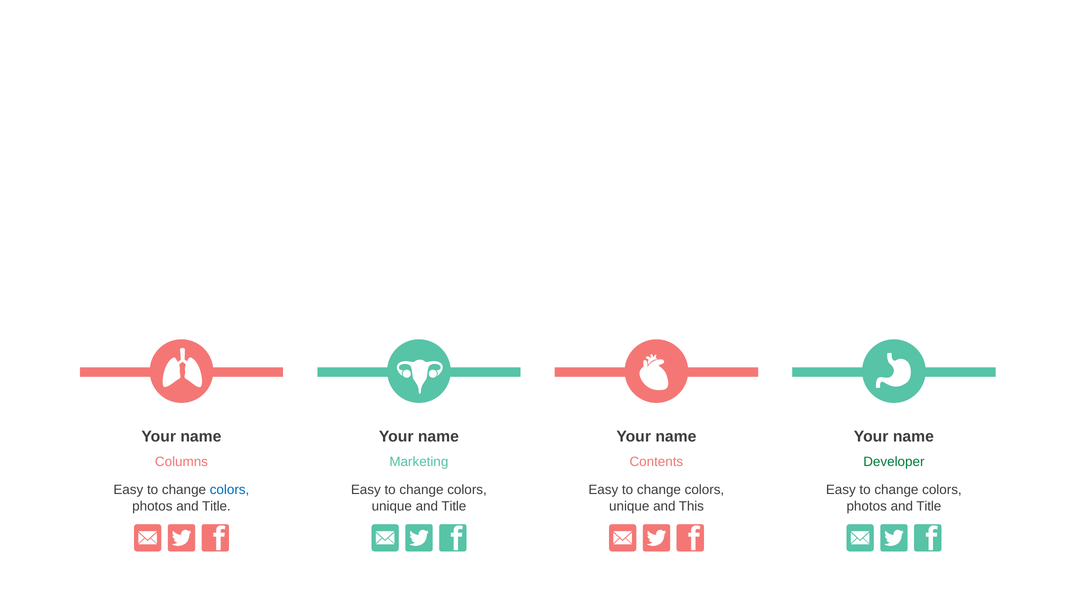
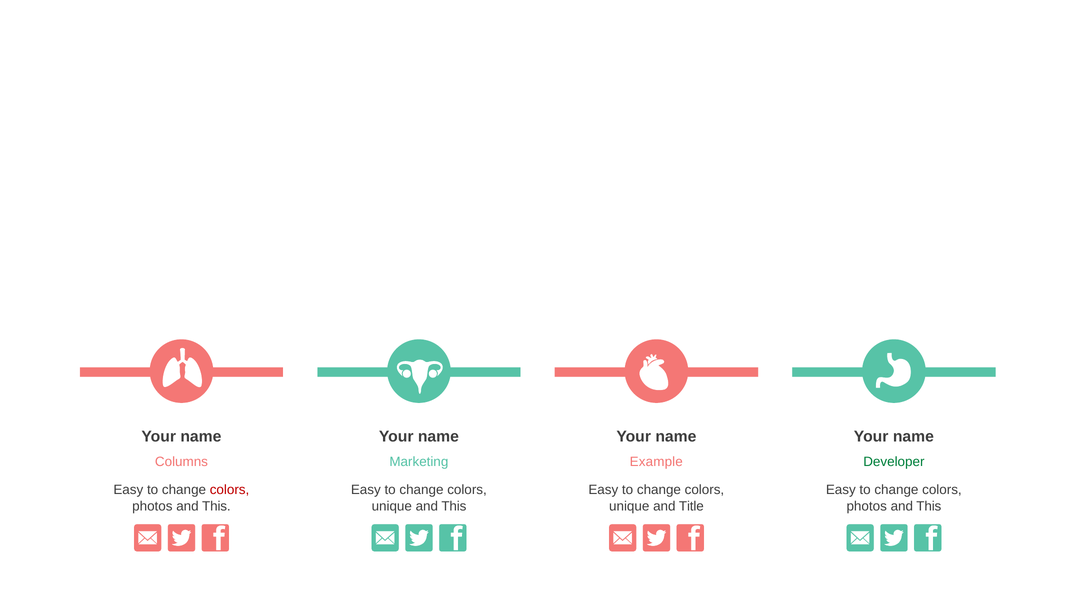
Contents: Contents -> Example
colors at (230, 490) colour: blue -> red
Title at (216, 506): Title -> This
Title at (454, 506): Title -> This
This: This -> Title
Title at (929, 506): Title -> This
